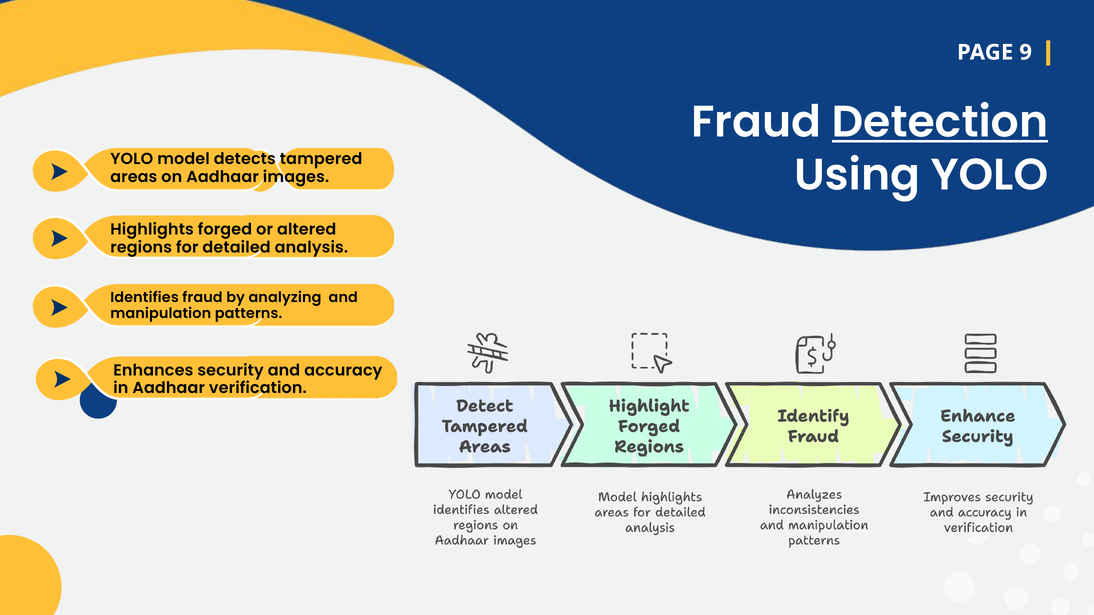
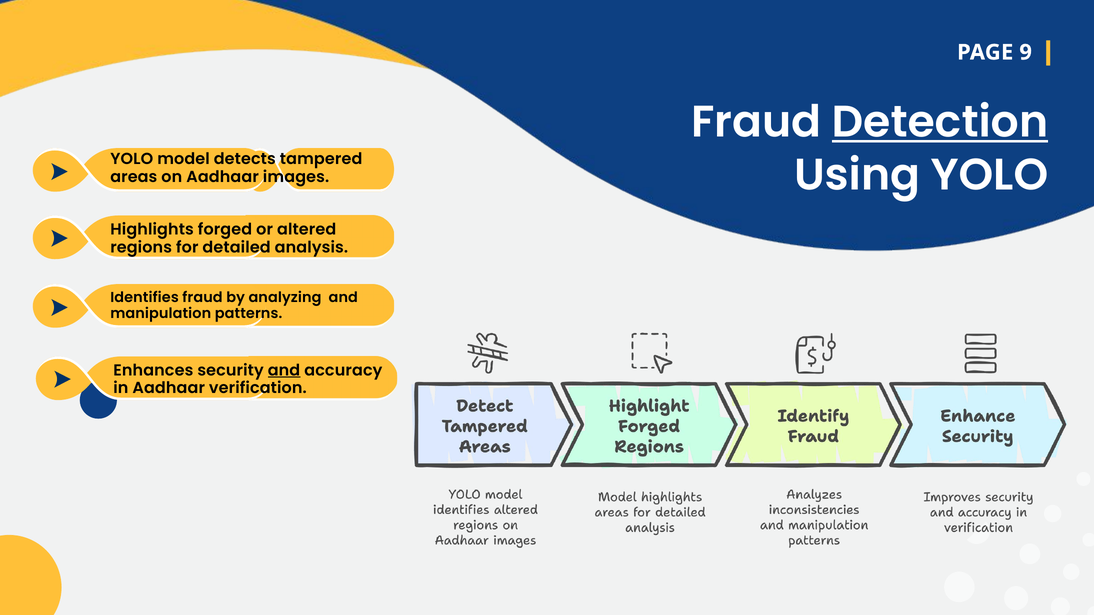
and at (284, 371) underline: none -> present
